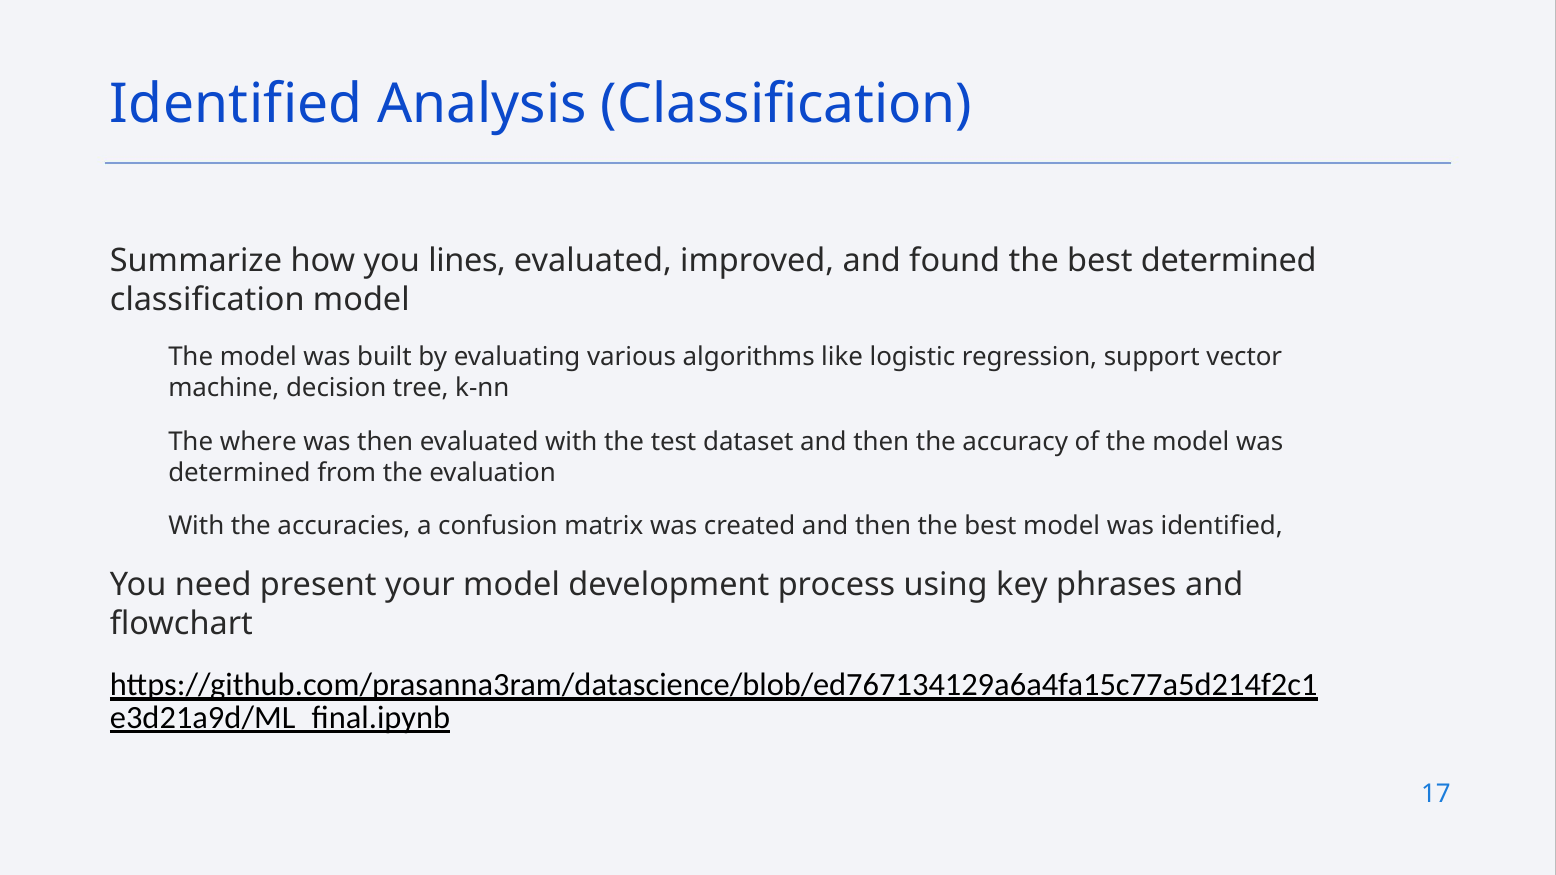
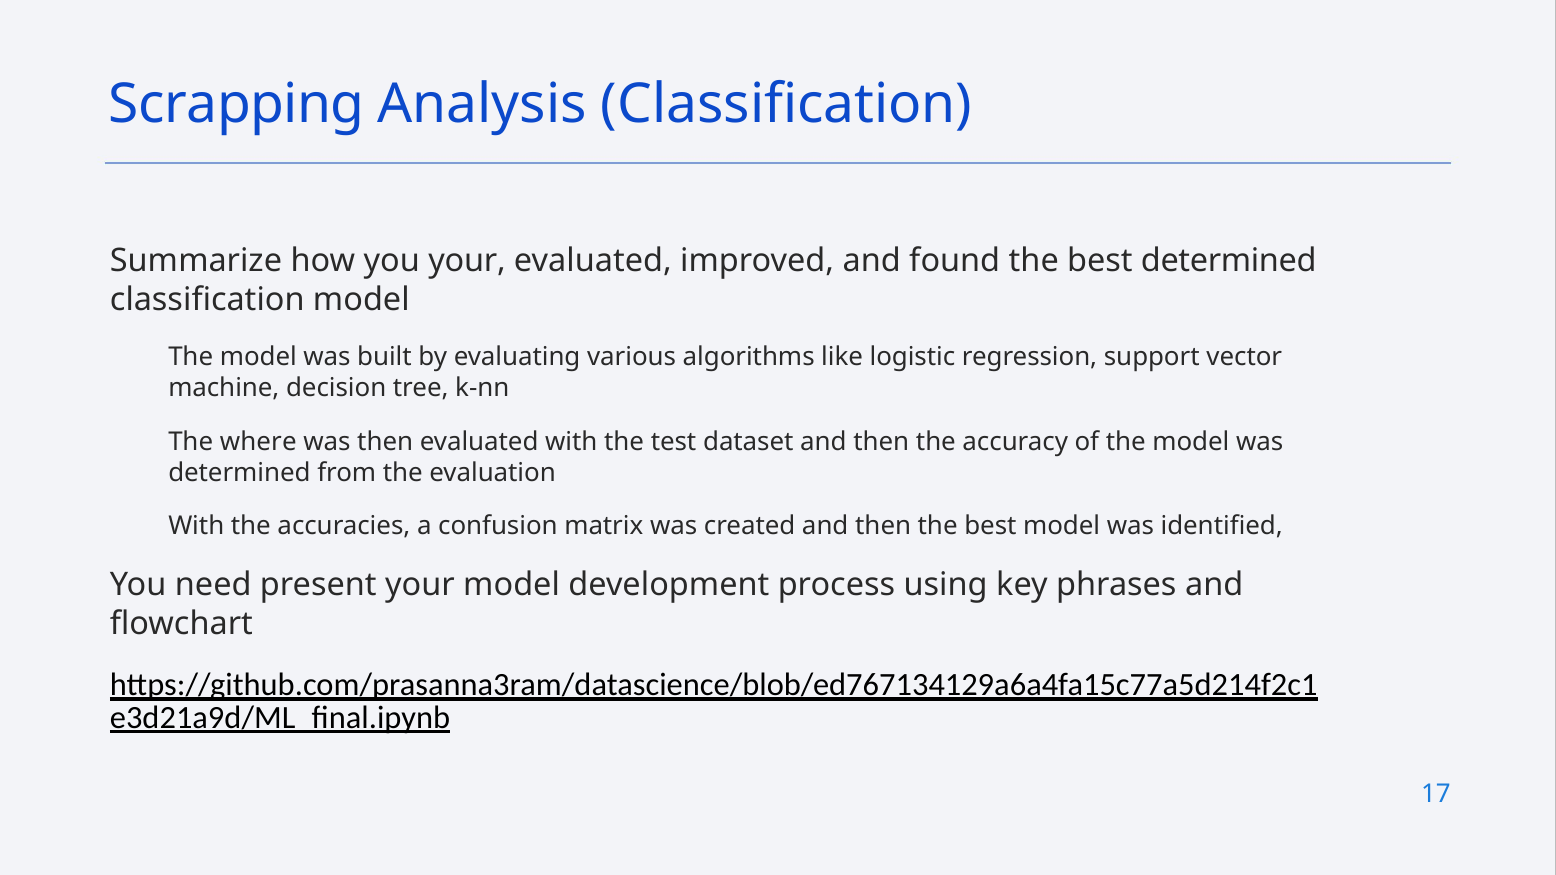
Identified at (236, 104): Identified -> Scrapping
you lines: lines -> your
